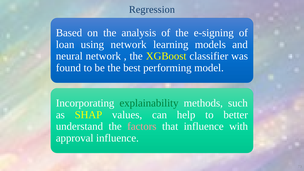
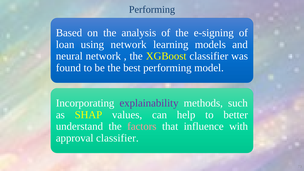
Regression at (152, 9): Regression -> Performing
explainability colour: green -> purple
approval influence: influence -> classifier
